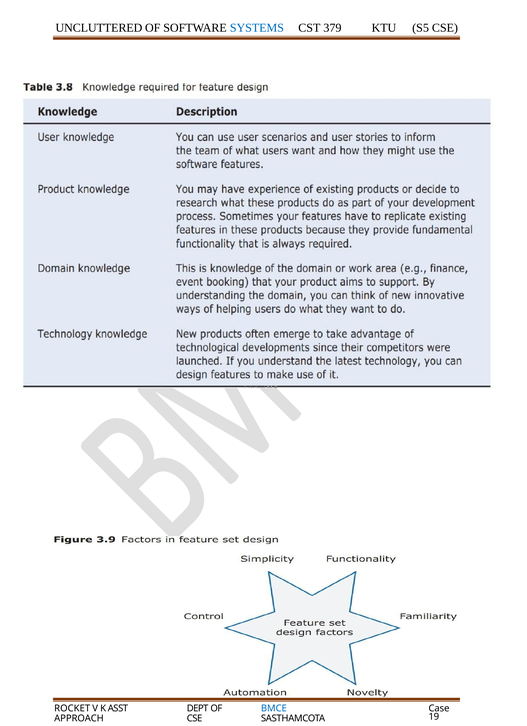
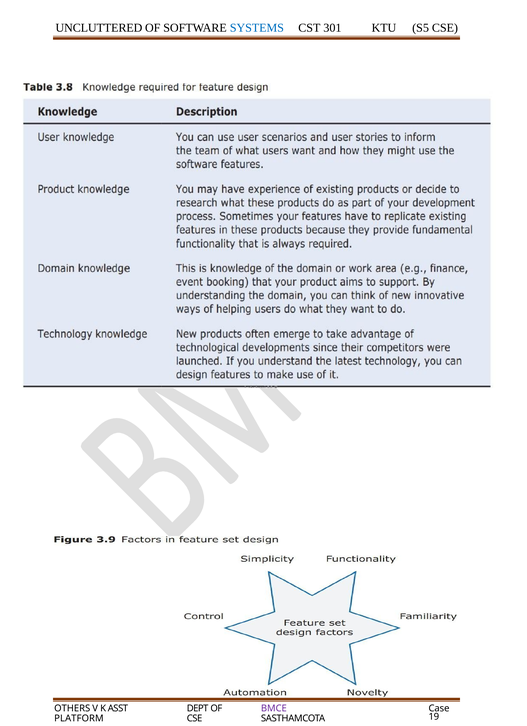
379: 379 -> 301
ROCKET: ROCKET -> OTHERS
BMCE colour: blue -> purple
APPROACH: APPROACH -> PLATFORM
